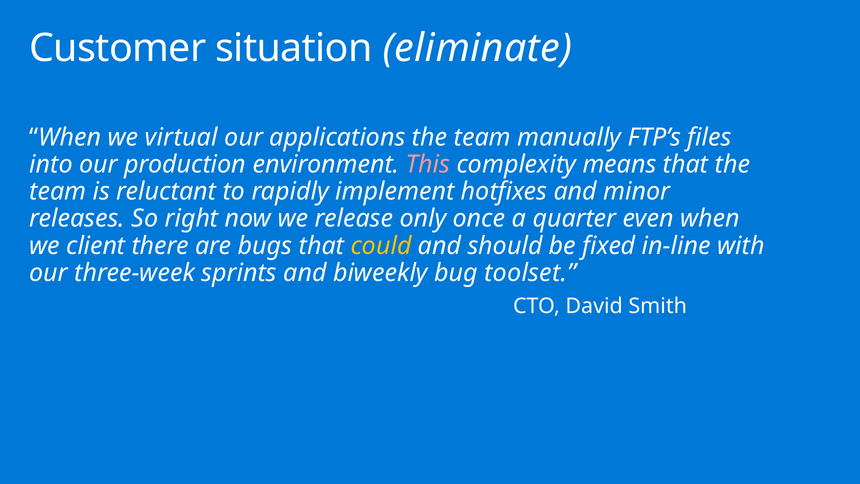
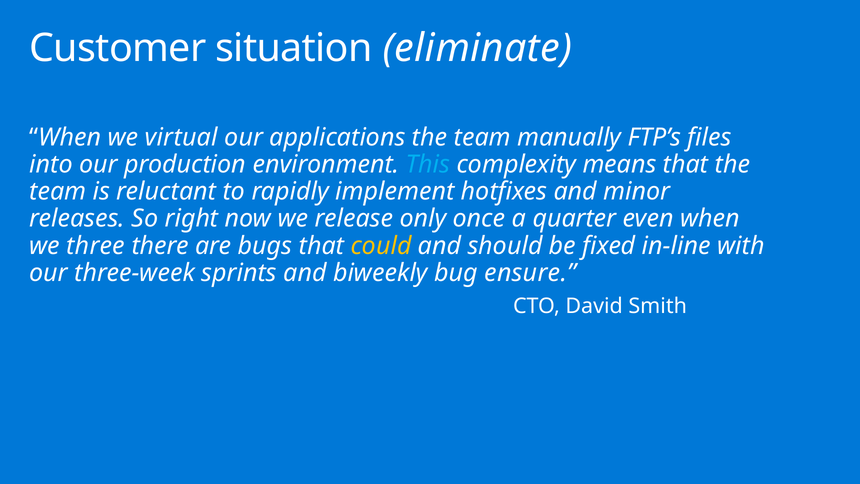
This colour: pink -> light blue
client: client -> three
toolset: toolset -> ensure
